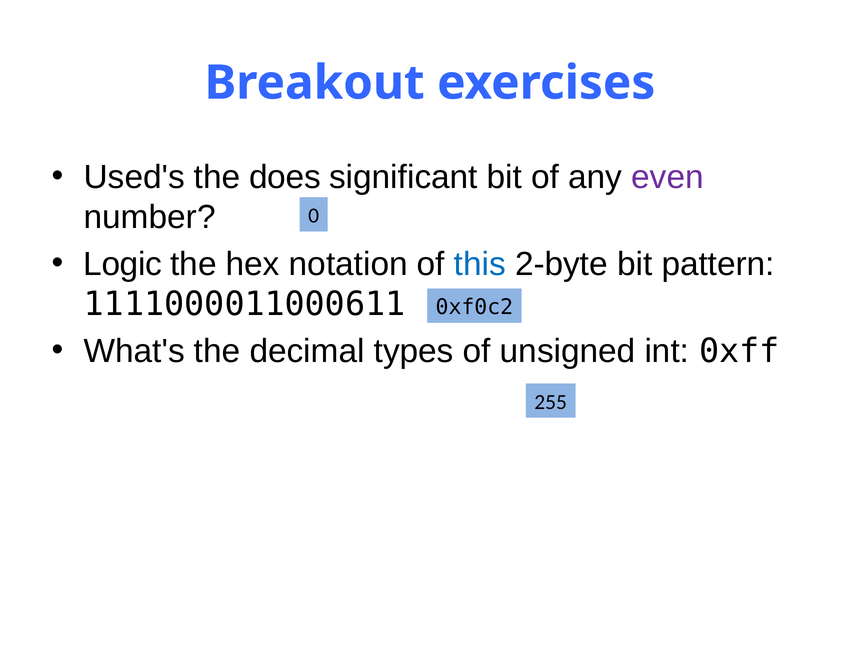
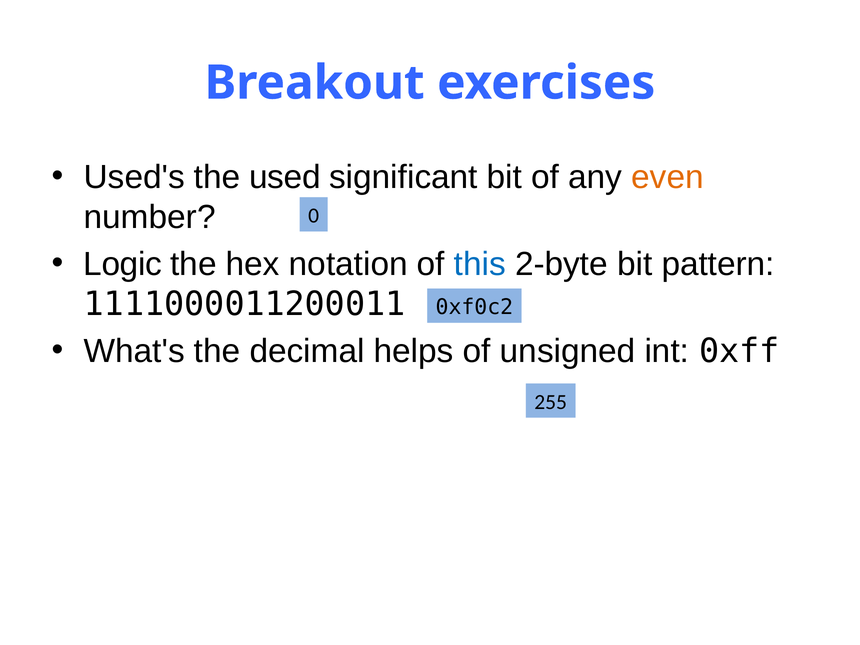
does: does -> used
even colour: purple -> orange
1111000011000611: 1111000011000611 -> 1111000011200011
types: types -> helps
